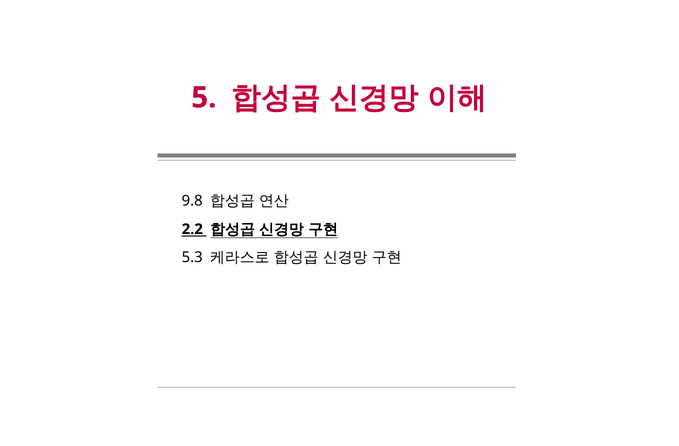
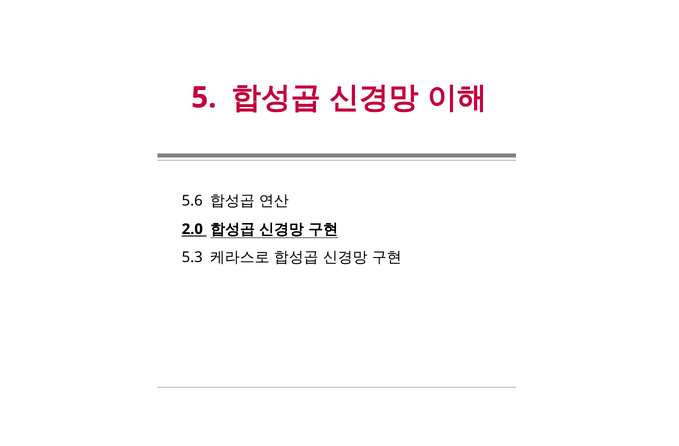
9.8: 9.8 -> 5.6
2.2: 2.2 -> 2.0
